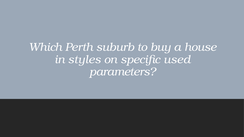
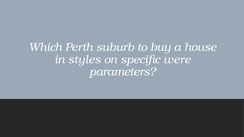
used: used -> were
